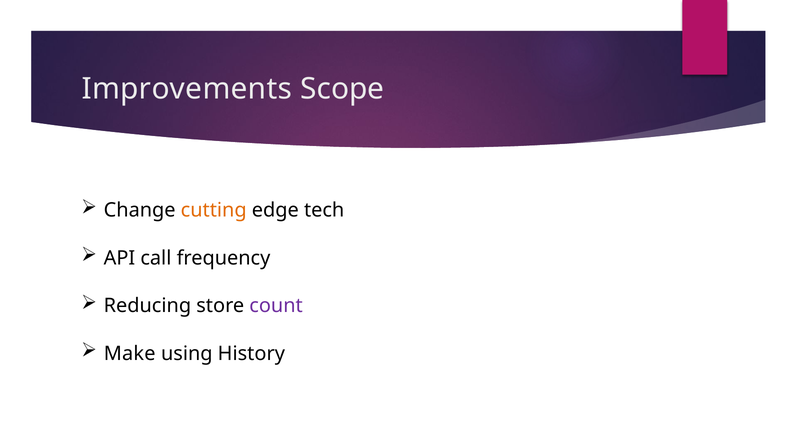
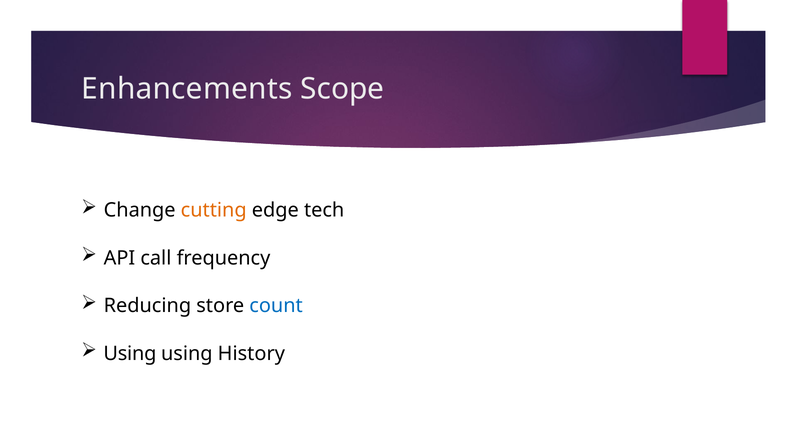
Improvements: Improvements -> Enhancements
count colour: purple -> blue
Make at (130, 354): Make -> Using
